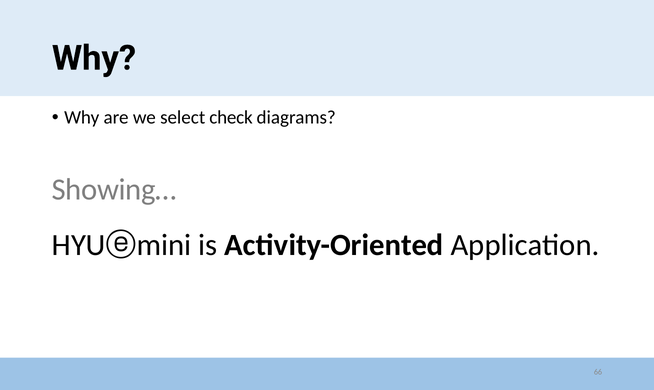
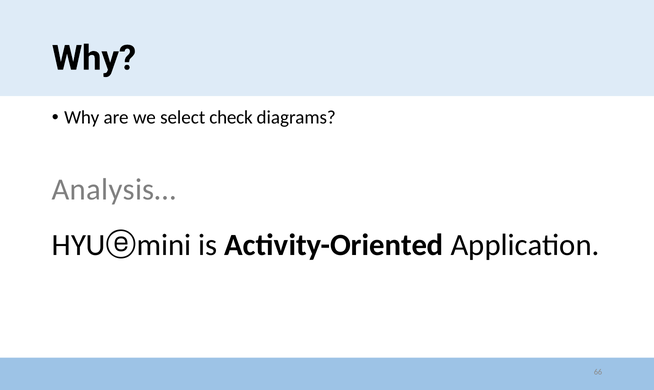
Showing…: Showing… -> Analysis…
